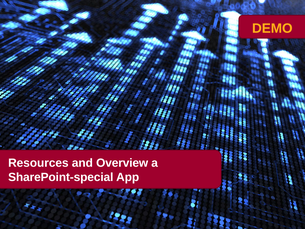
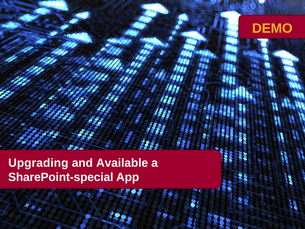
Resources: Resources -> Upgrading
Overview: Overview -> Available
